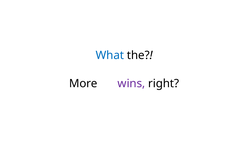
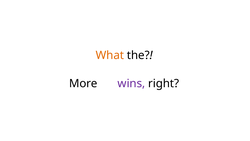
What colour: blue -> orange
